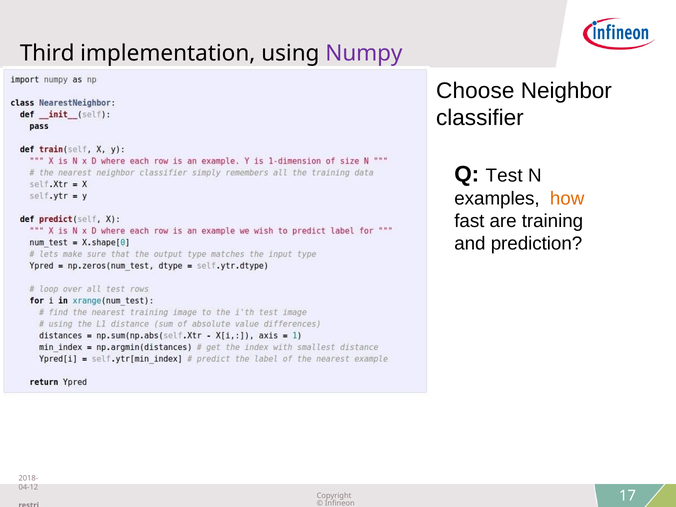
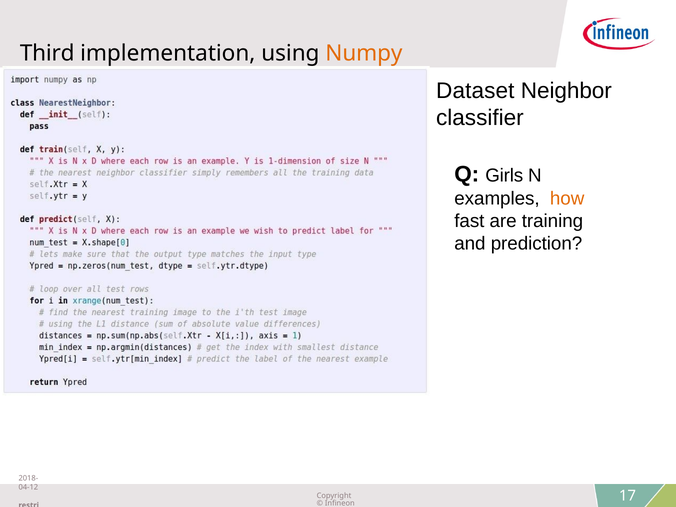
Numpy colour: purple -> orange
Choose: Choose -> Dataset
Test: Test -> Girls
